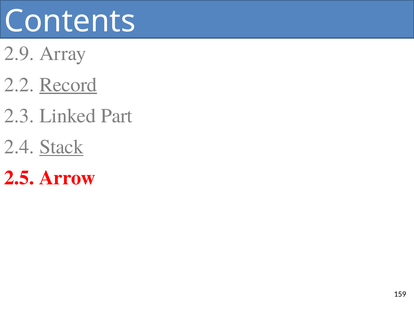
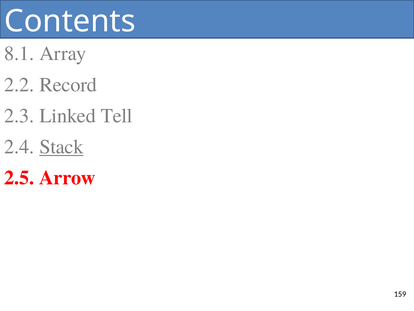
2.9: 2.9 -> 8.1
Record underline: present -> none
Part: Part -> Tell
